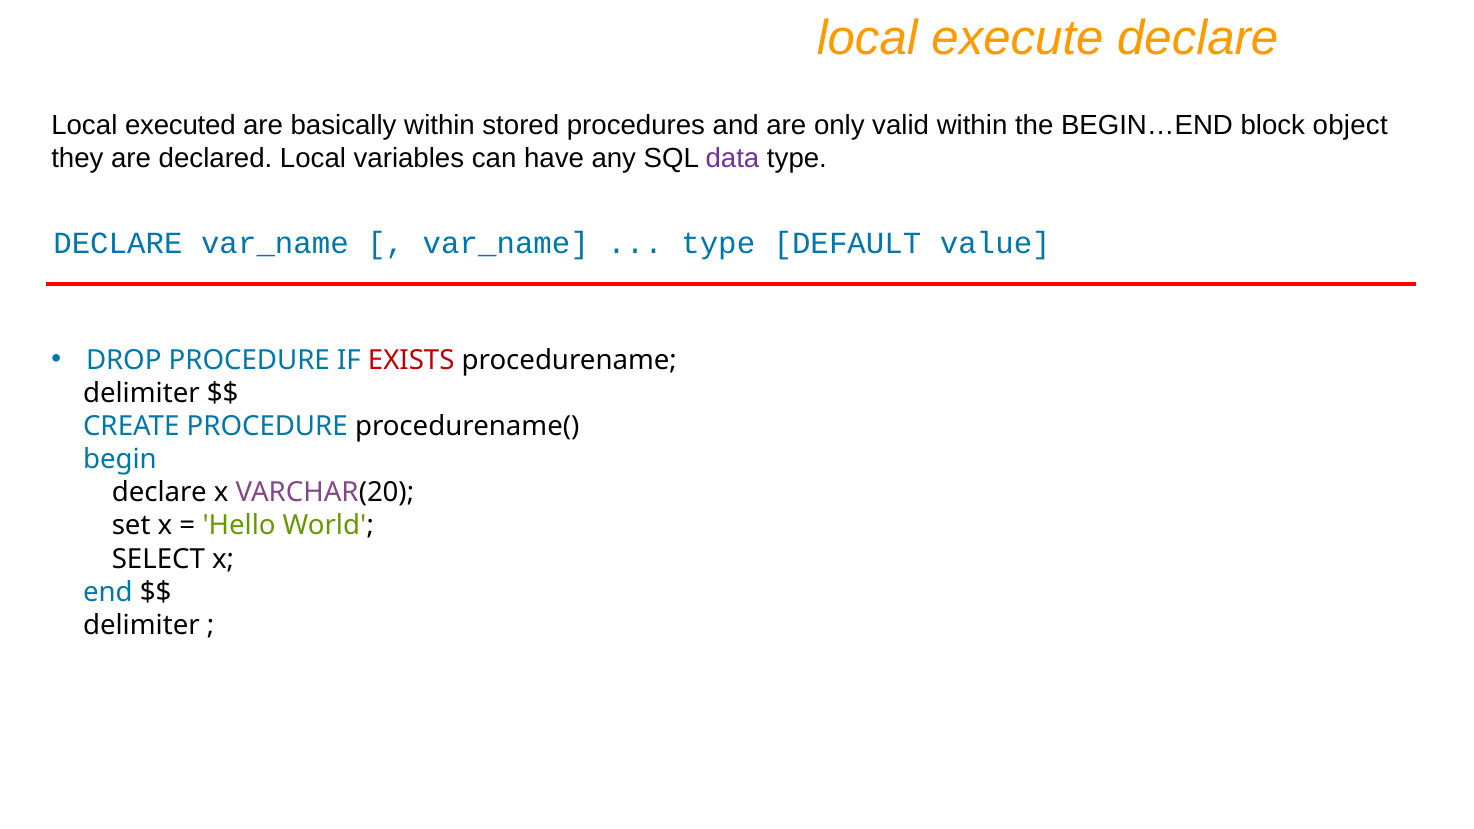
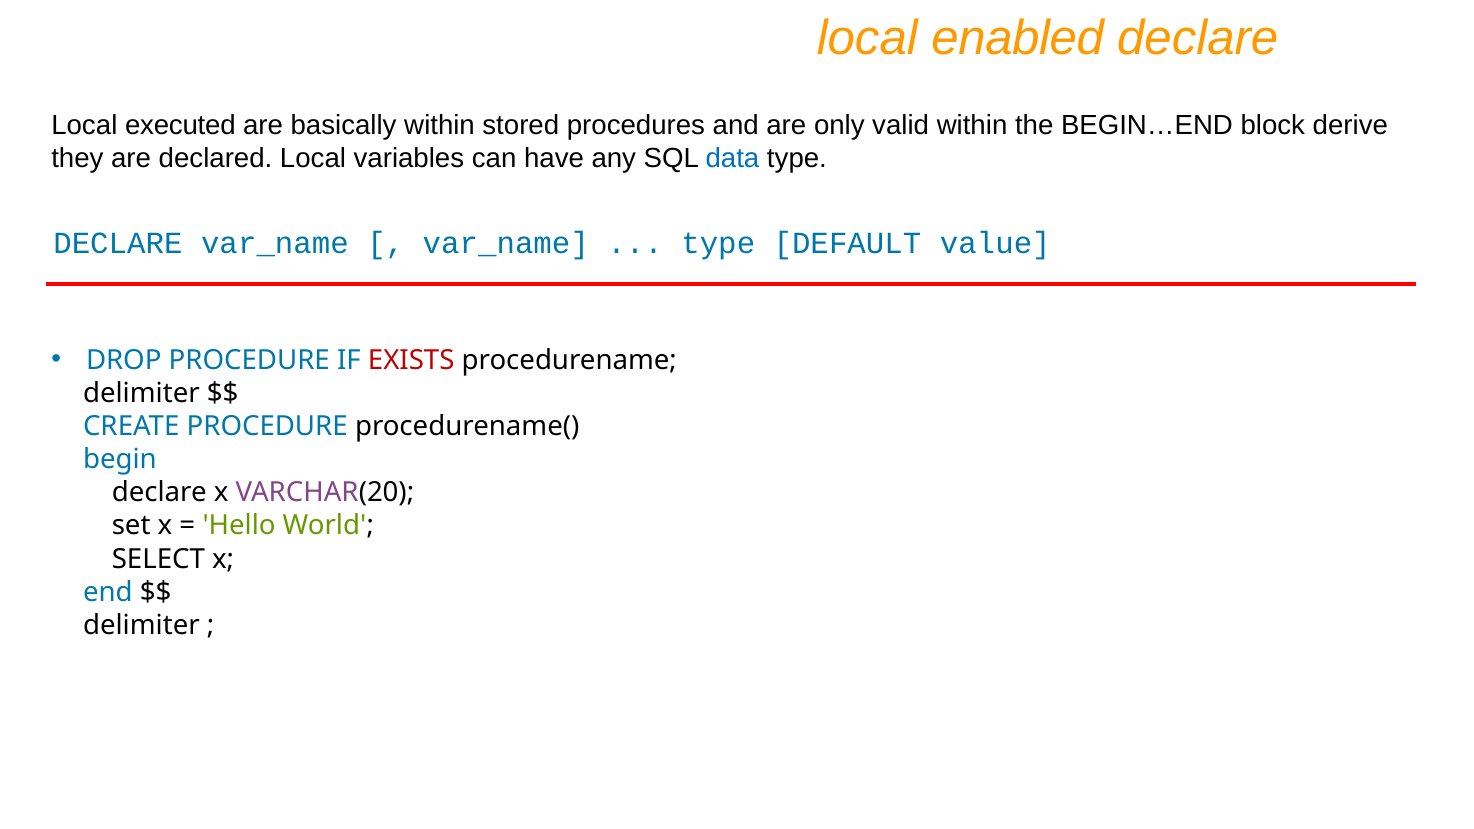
execute: execute -> enabled
object: object -> derive
data colour: purple -> blue
